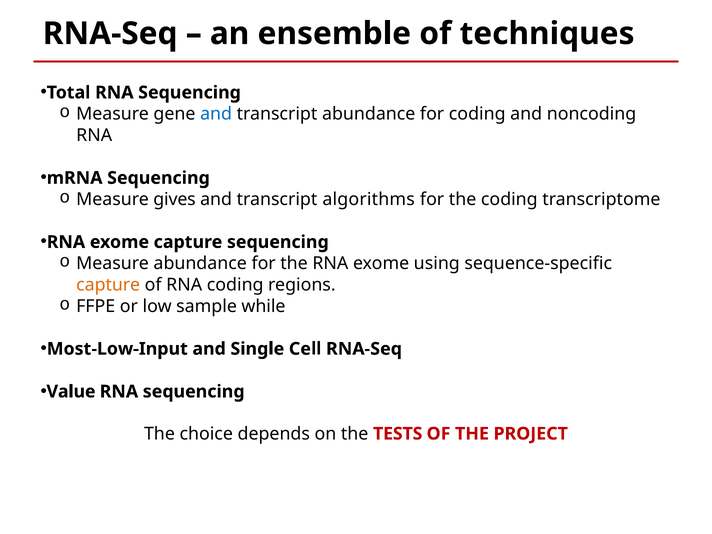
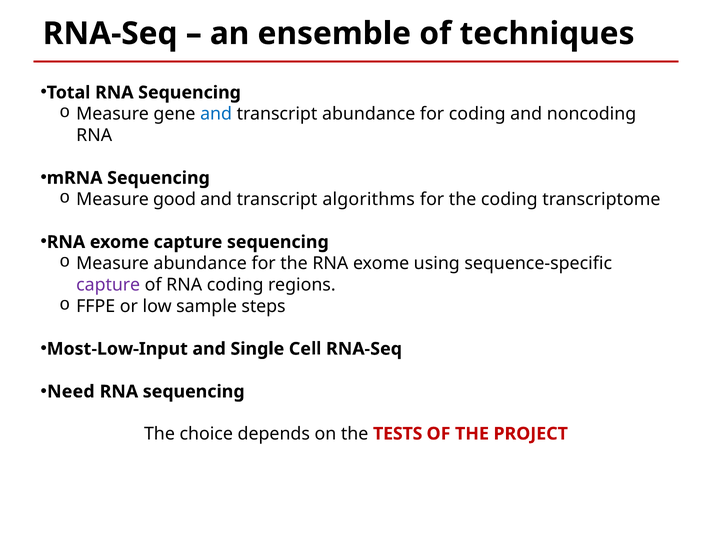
gives: gives -> good
capture at (108, 285) colour: orange -> purple
while: while -> steps
Value: Value -> Need
